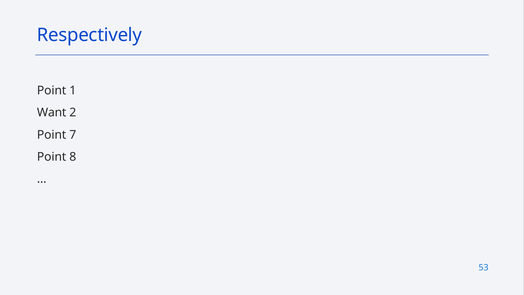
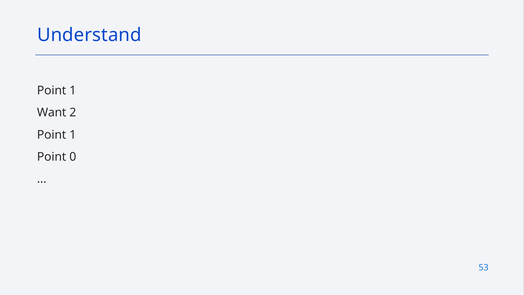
Respectively: Respectively -> Understand
7 at (73, 135): 7 -> 1
8: 8 -> 0
